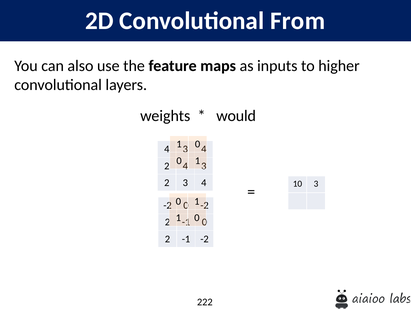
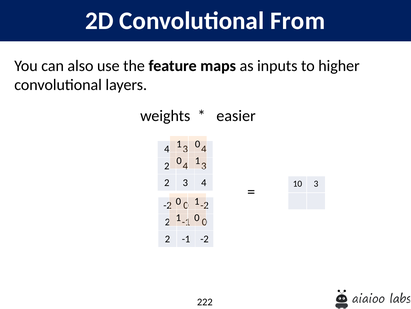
would: would -> easier
